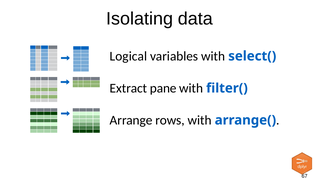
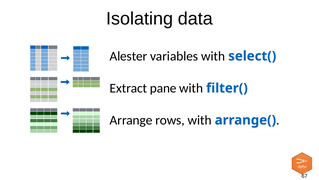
Logical: Logical -> Alester
